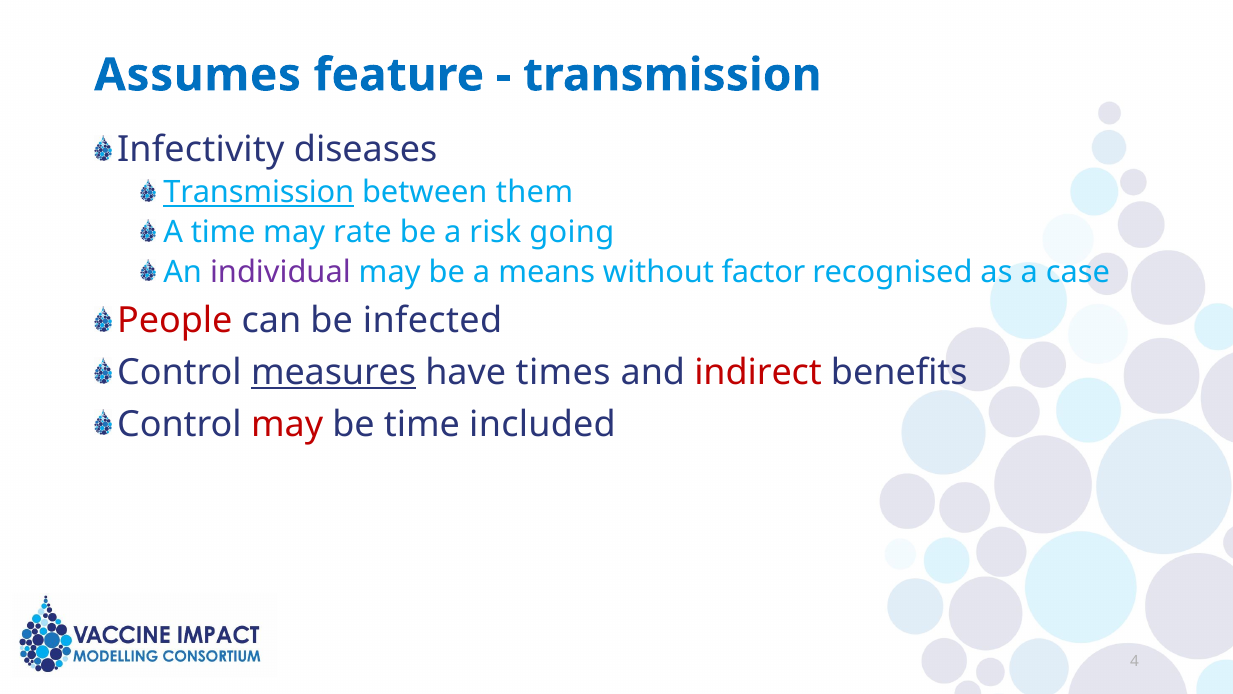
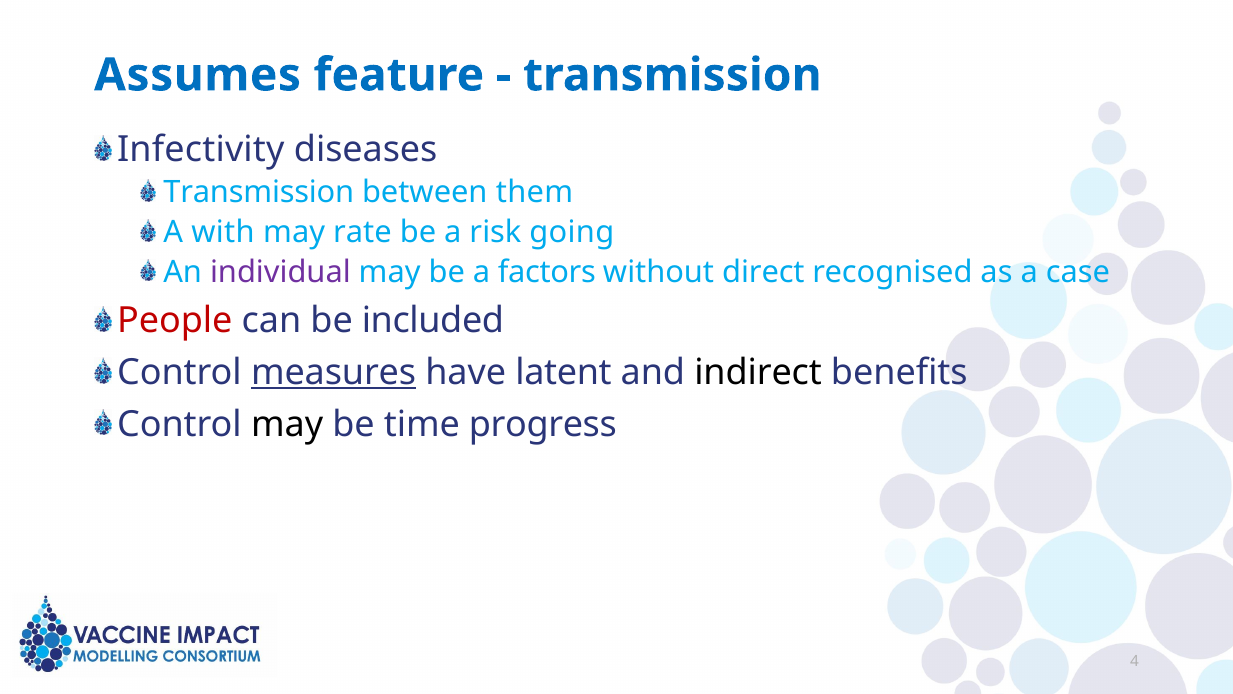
Transmission at (259, 192) underline: present -> none
A time: time -> with
means: means -> factors
factor: factor -> direct
infected: infected -> included
times: times -> latent
indirect colour: red -> black
may at (287, 424) colour: red -> black
included: included -> progress
